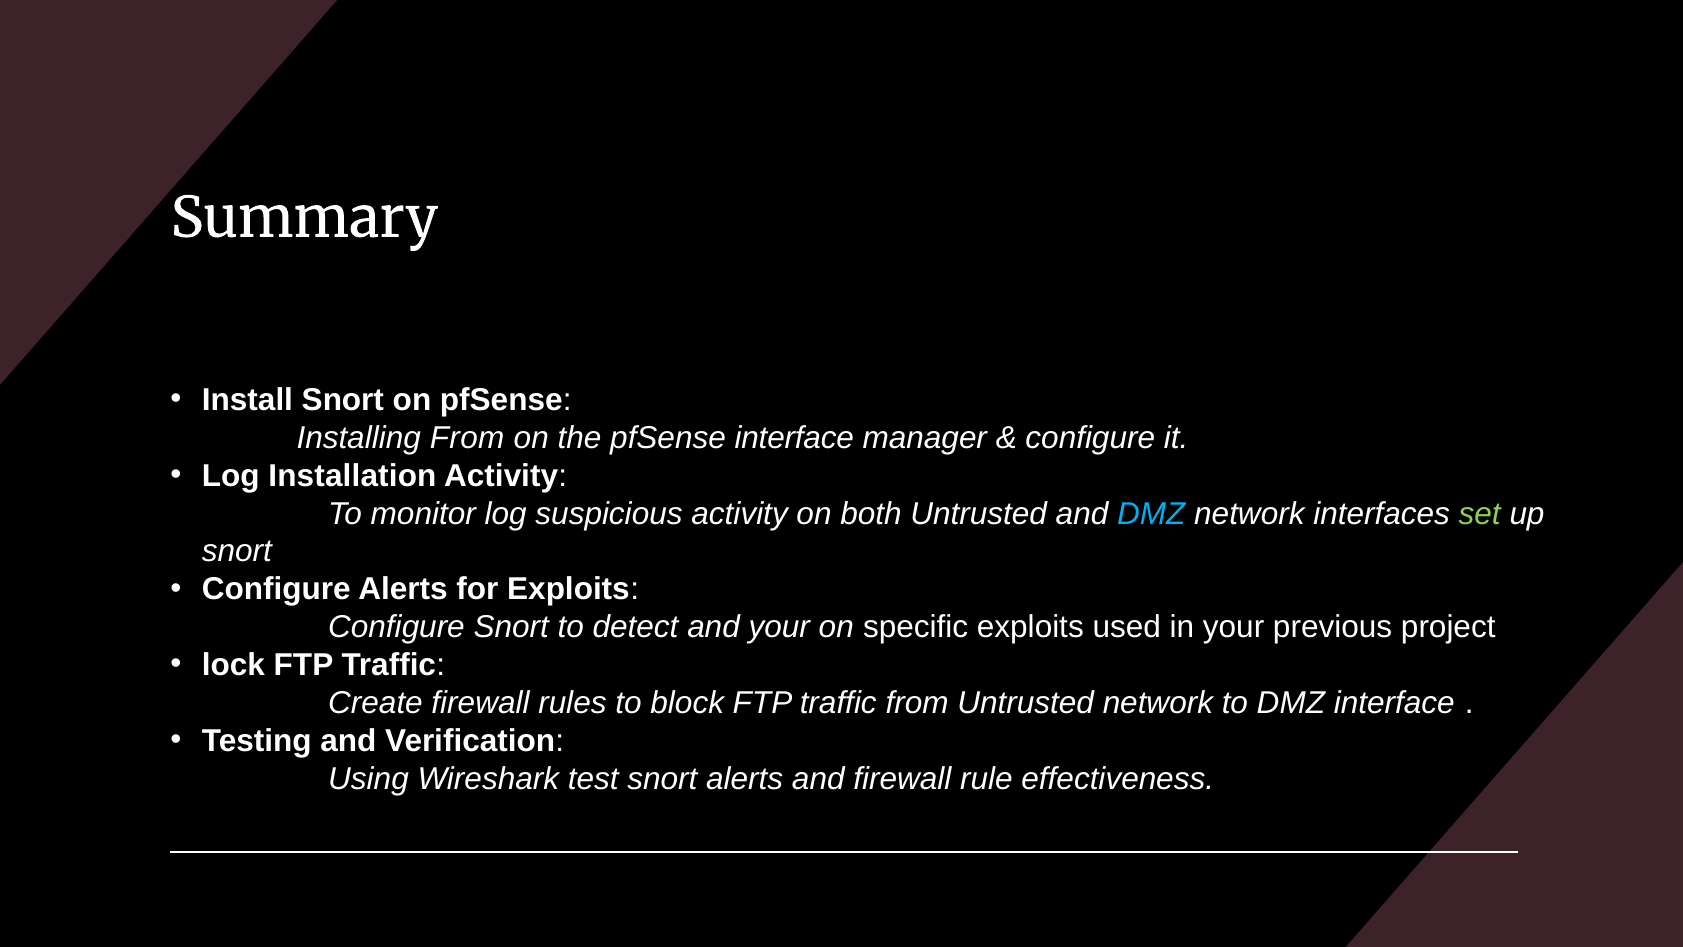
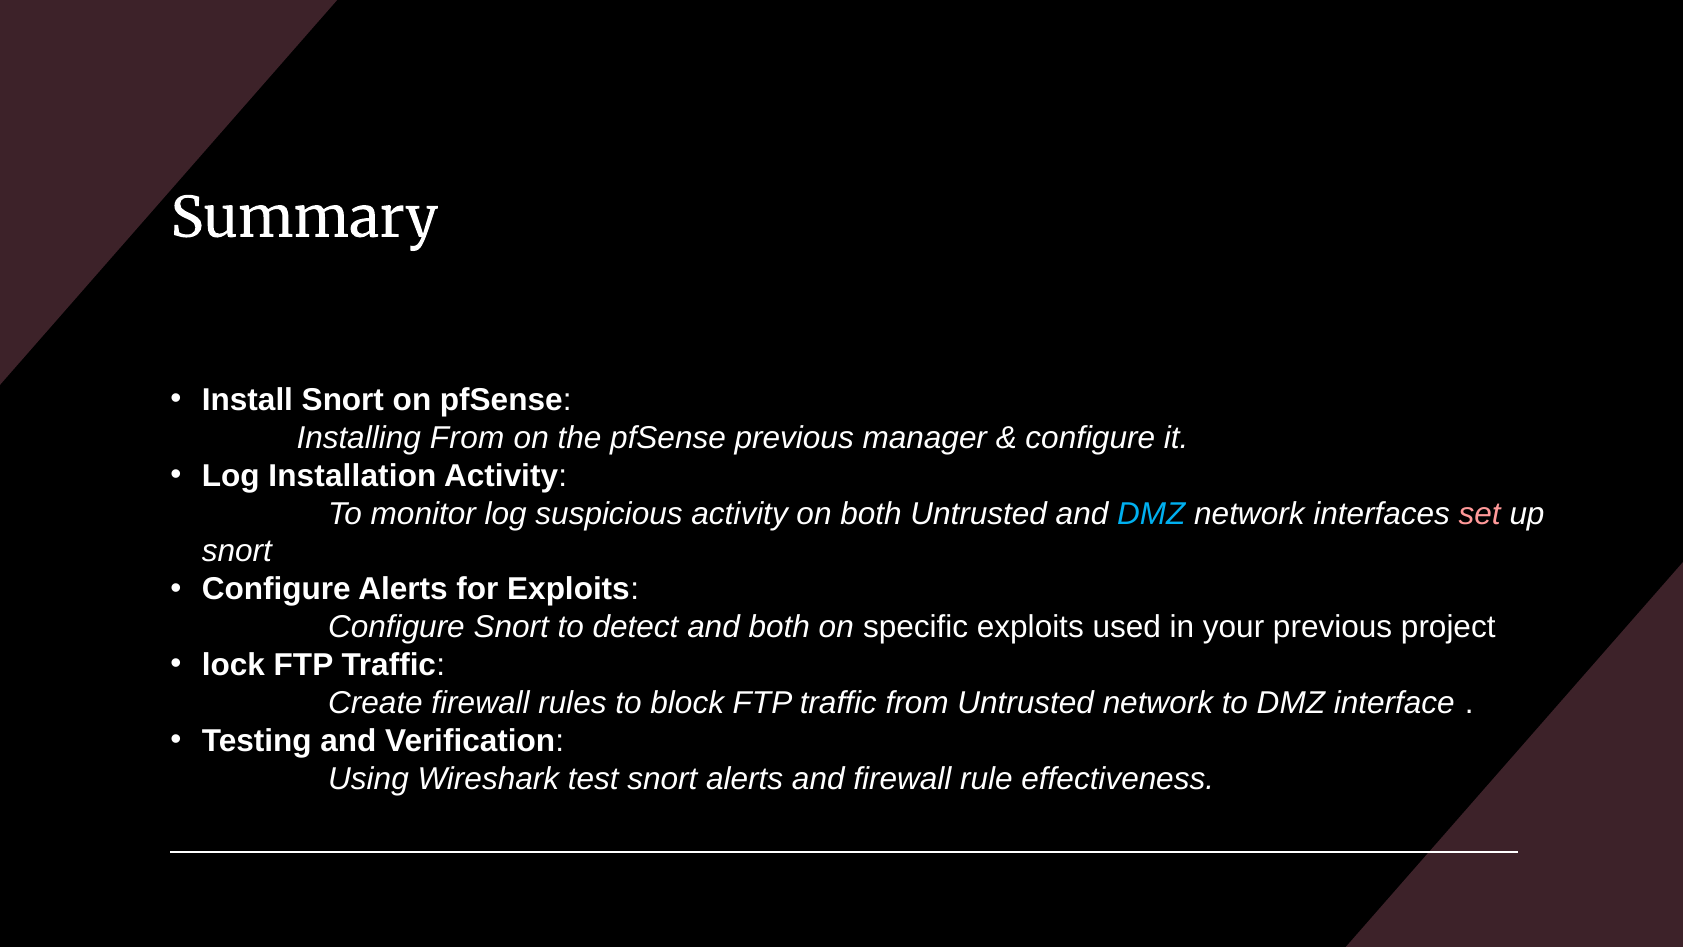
pfSense interface: interface -> previous
set colour: light green -> pink
and your: your -> both
